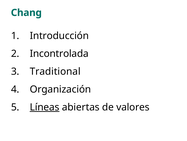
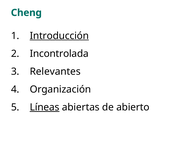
Chang: Chang -> Cheng
Introducción underline: none -> present
Traditional: Traditional -> Relevantes
valores: valores -> abierto
